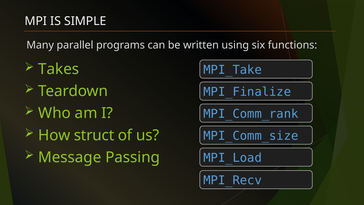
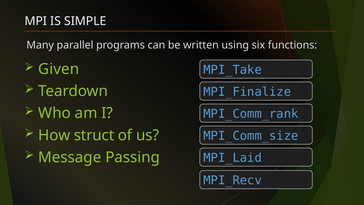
Takes: Takes -> Given
MPI_Load: MPI_Load -> MPI_Laid
